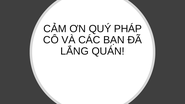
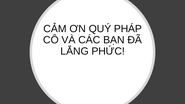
QUÁN: QUÁN -> PHỨC
